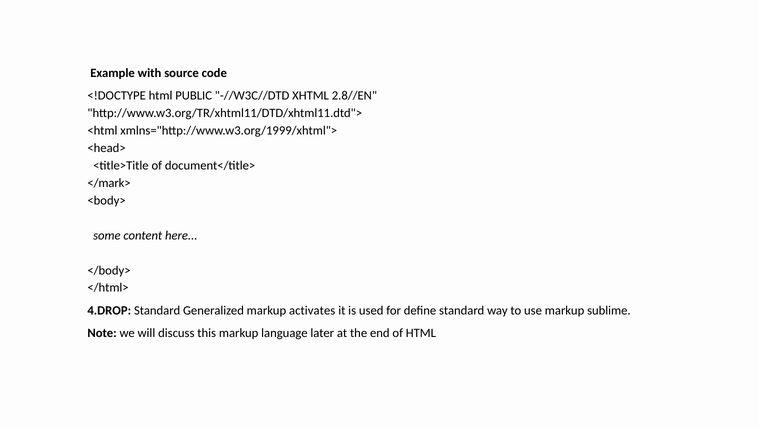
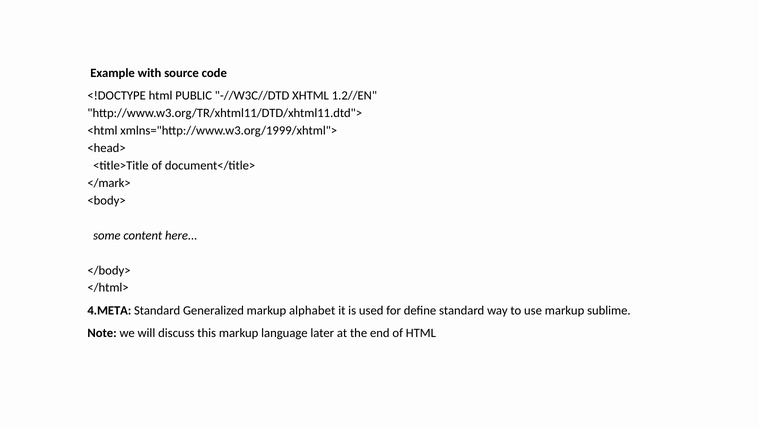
2.8//EN: 2.8//EN -> 1.2//EN
4.DROP: 4.DROP -> 4.META
activates: activates -> alphabet
